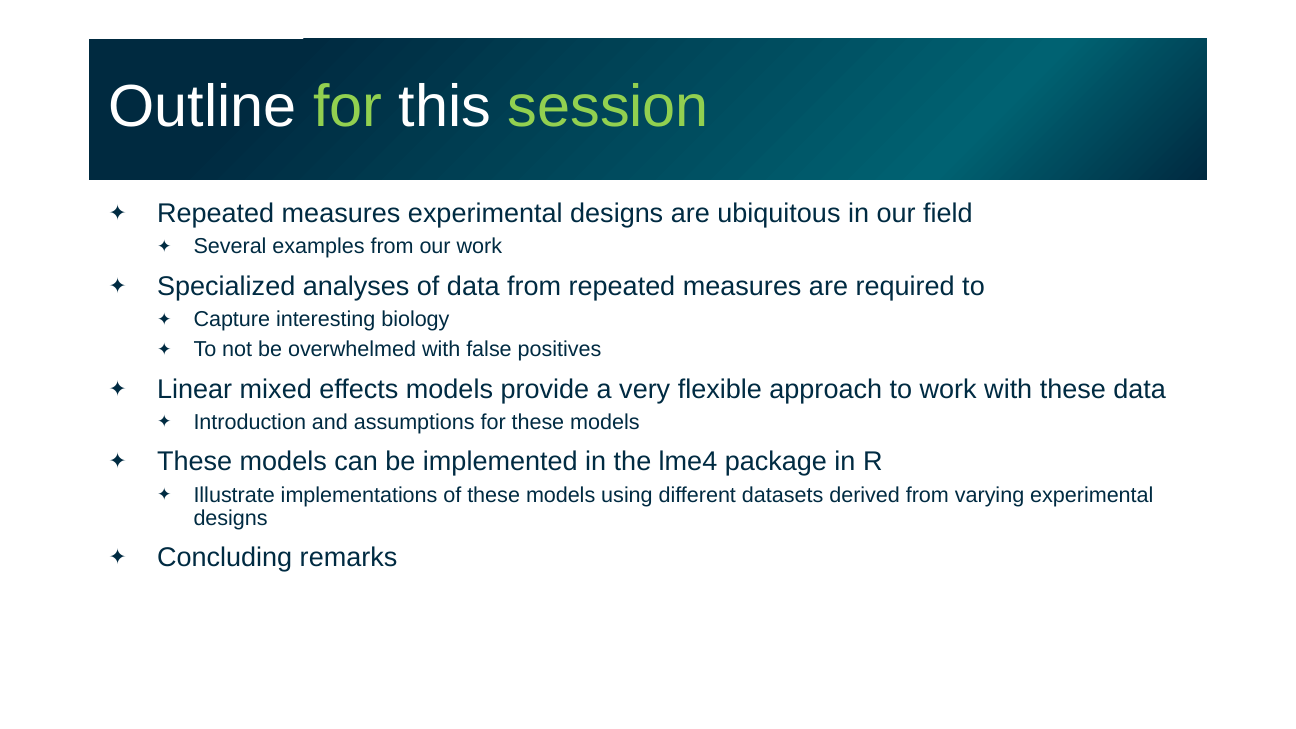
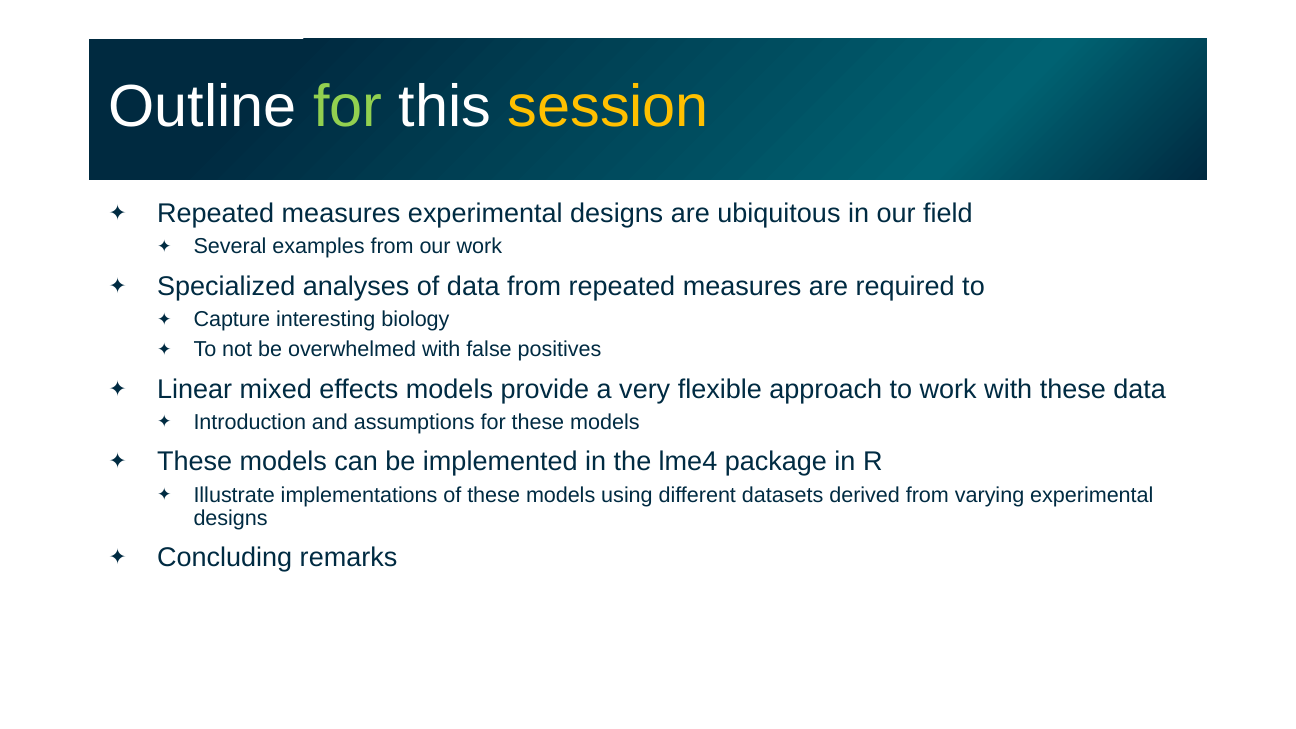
session colour: light green -> yellow
